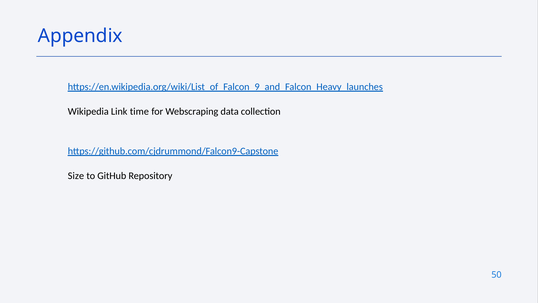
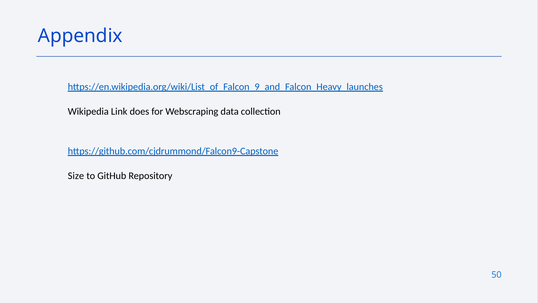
time: time -> does
